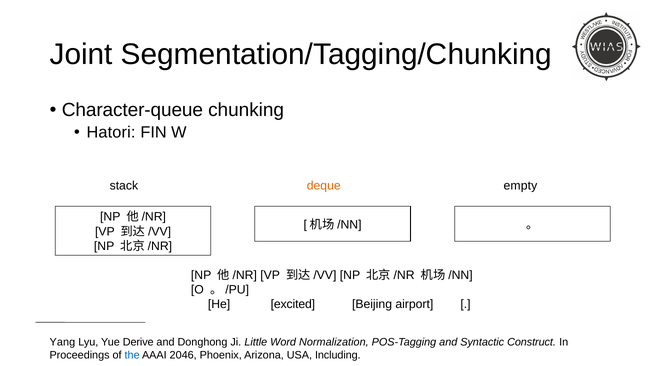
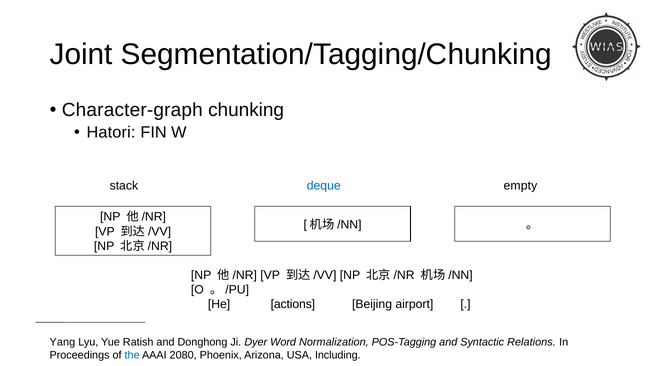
Character-queue: Character-queue -> Character-graph
deque colour: orange -> blue
excited: excited -> actions
Derive: Derive -> Ratish
Little: Little -> Dyer
Construct: Construct -> Relations
2046: 2046 -> 2080
